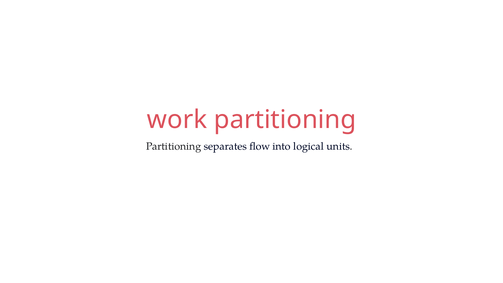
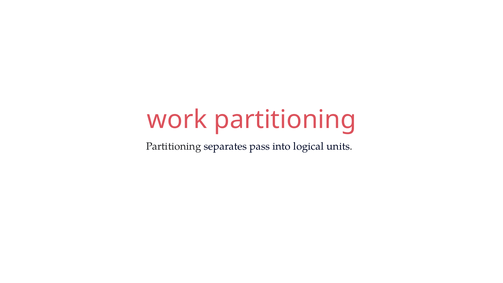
flow: flow -> pass
